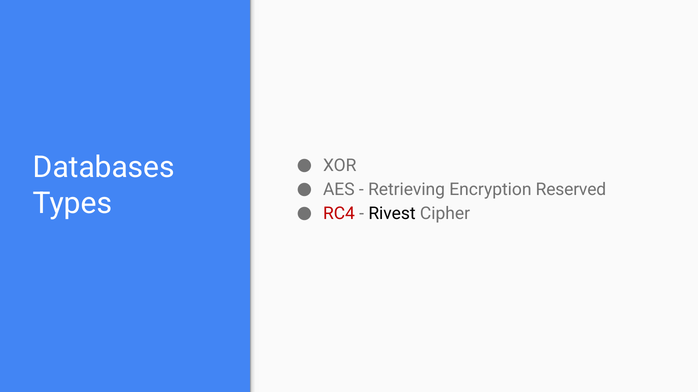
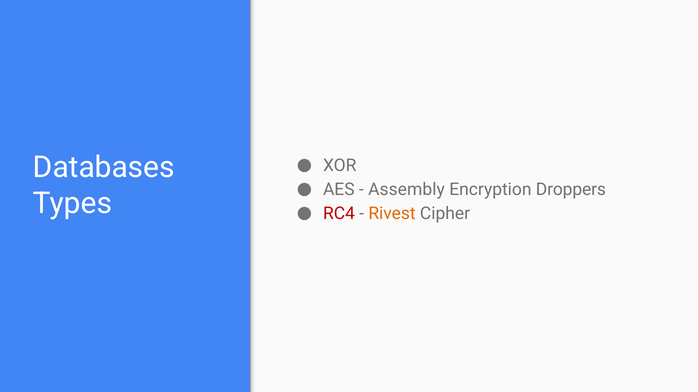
Retrieving: Retrieving -> Assembly
Reserved: Reserved -> Droppers
Rivest colour: black -> orange
